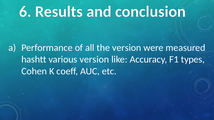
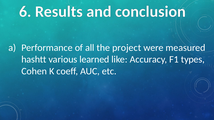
the version: version -> project
various version: version -> learned
